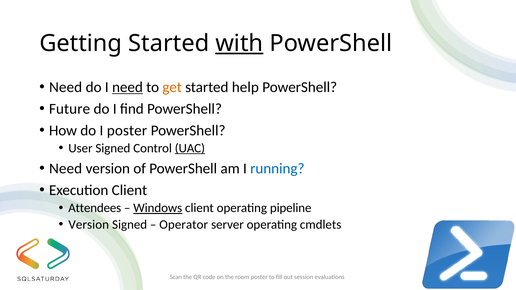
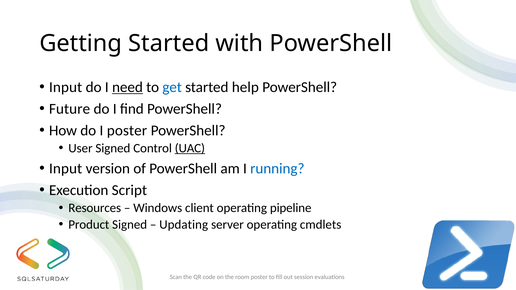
with underline: present -> none
Need at (66, 87): Need -> Input
get colour: orange -> blue
Need at (66, 169): Need -> Input
Execution Client: Client -> Script
Attendees: Attendees -> Resources
Windows underline: present -> none
Version at (89, 225): Version -> Product
Operator: Operator -> Updating
